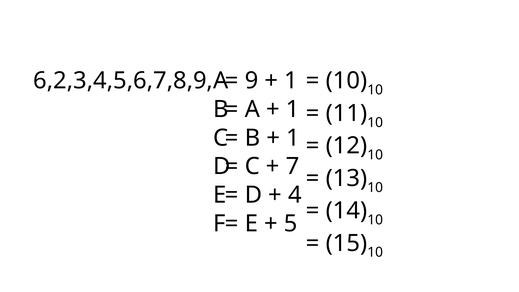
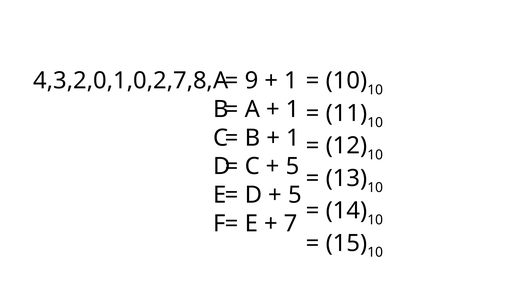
6,2,3,4,5,6,7,8,9,A: 6,2,3,4,5,6,7,8,9,A -> 4,3,2,0,1,0,2,7,8,A
7 at (293, 166): 7 -> 5
4 at (295, 195): 4 -> 5
5: 5 -> 7
